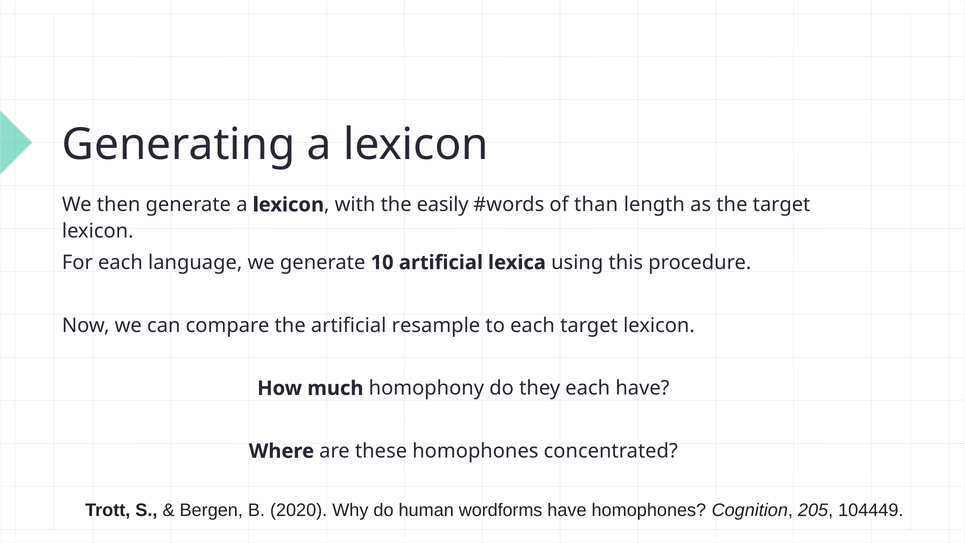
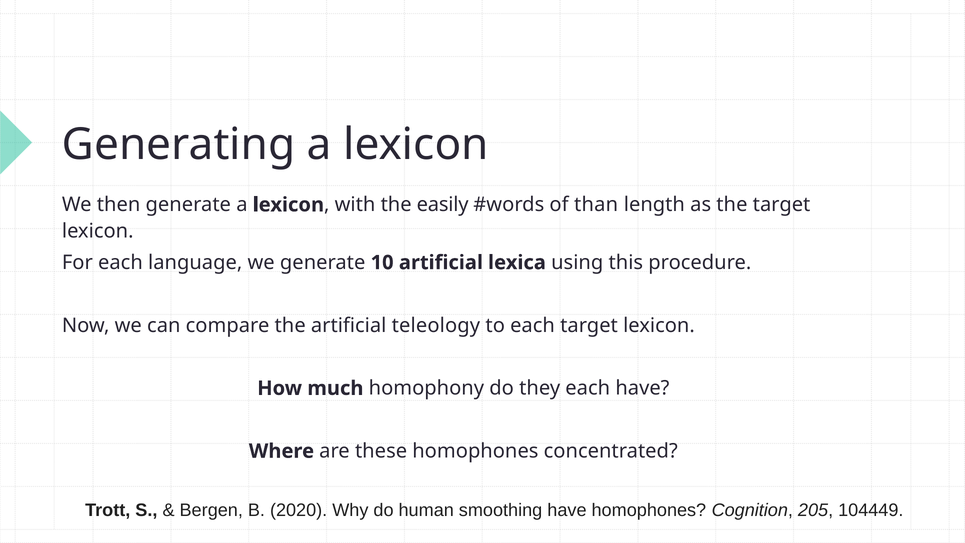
resample: resample -> teleology
wordforms: wordforms -> smoothing
